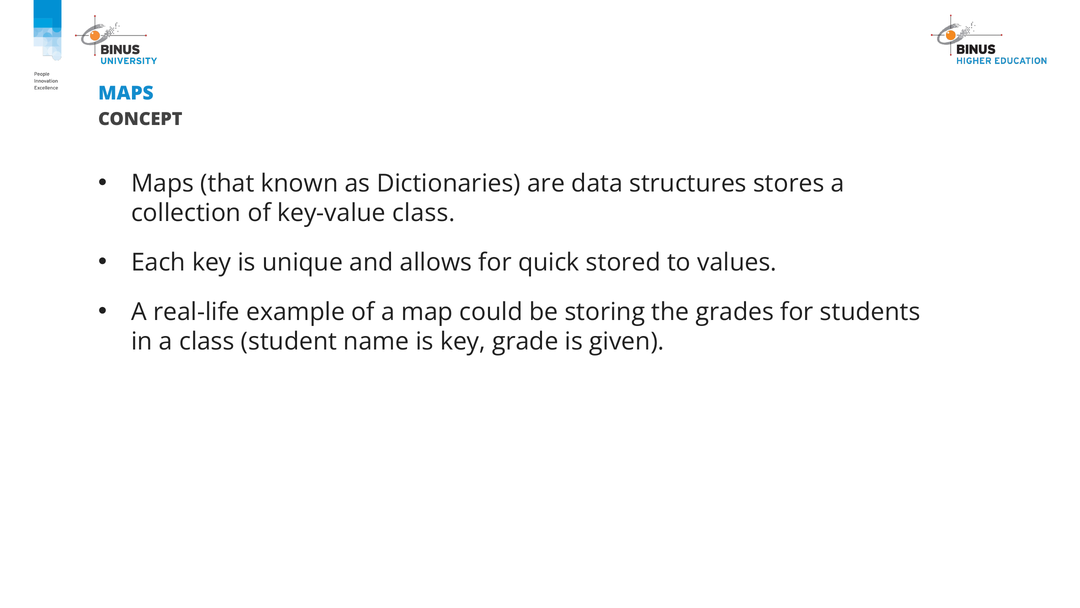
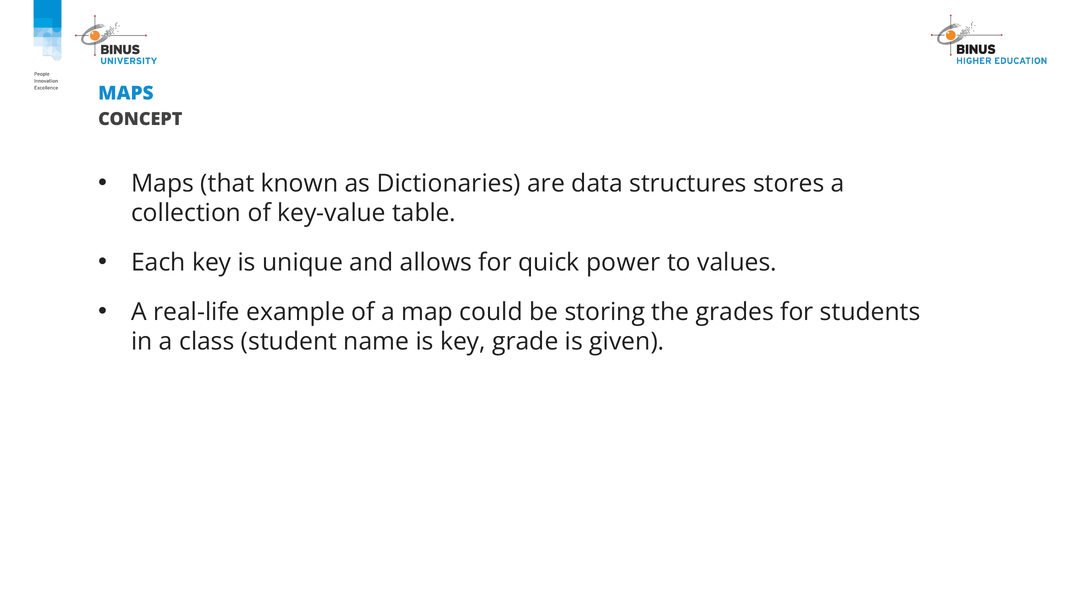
key-value class: class -> table
stored: stored -> power
